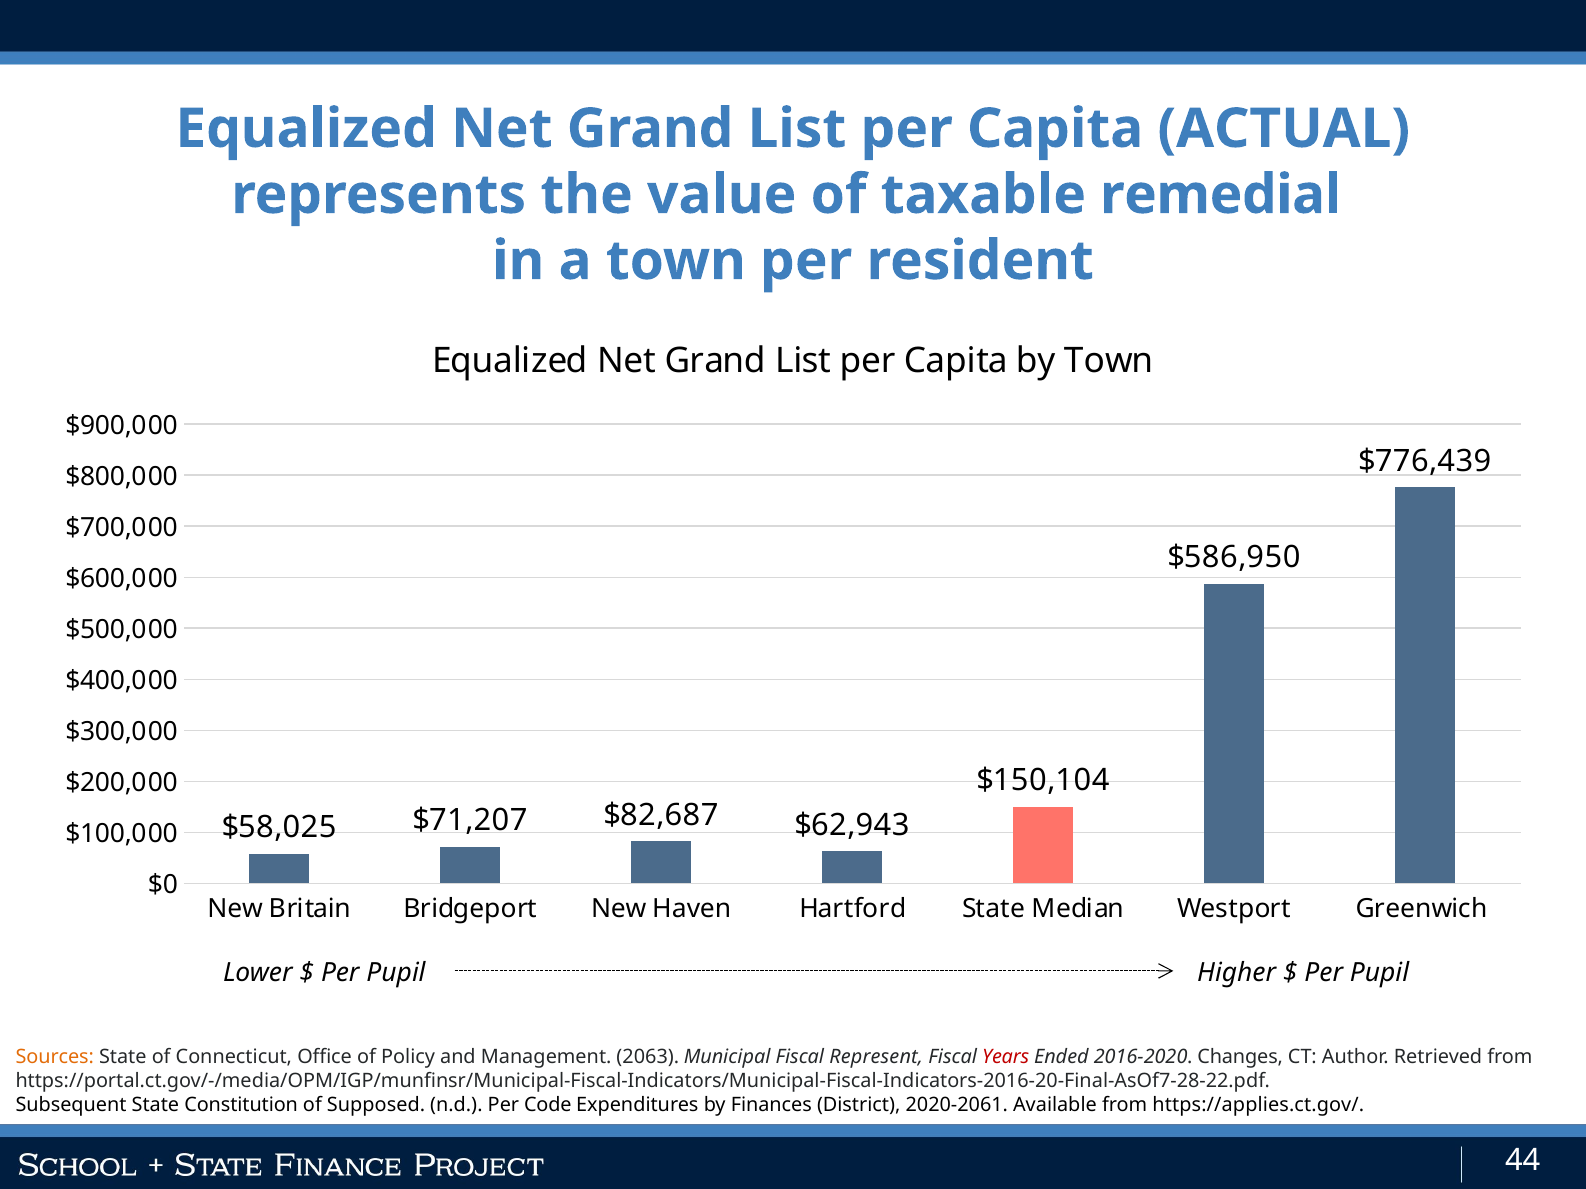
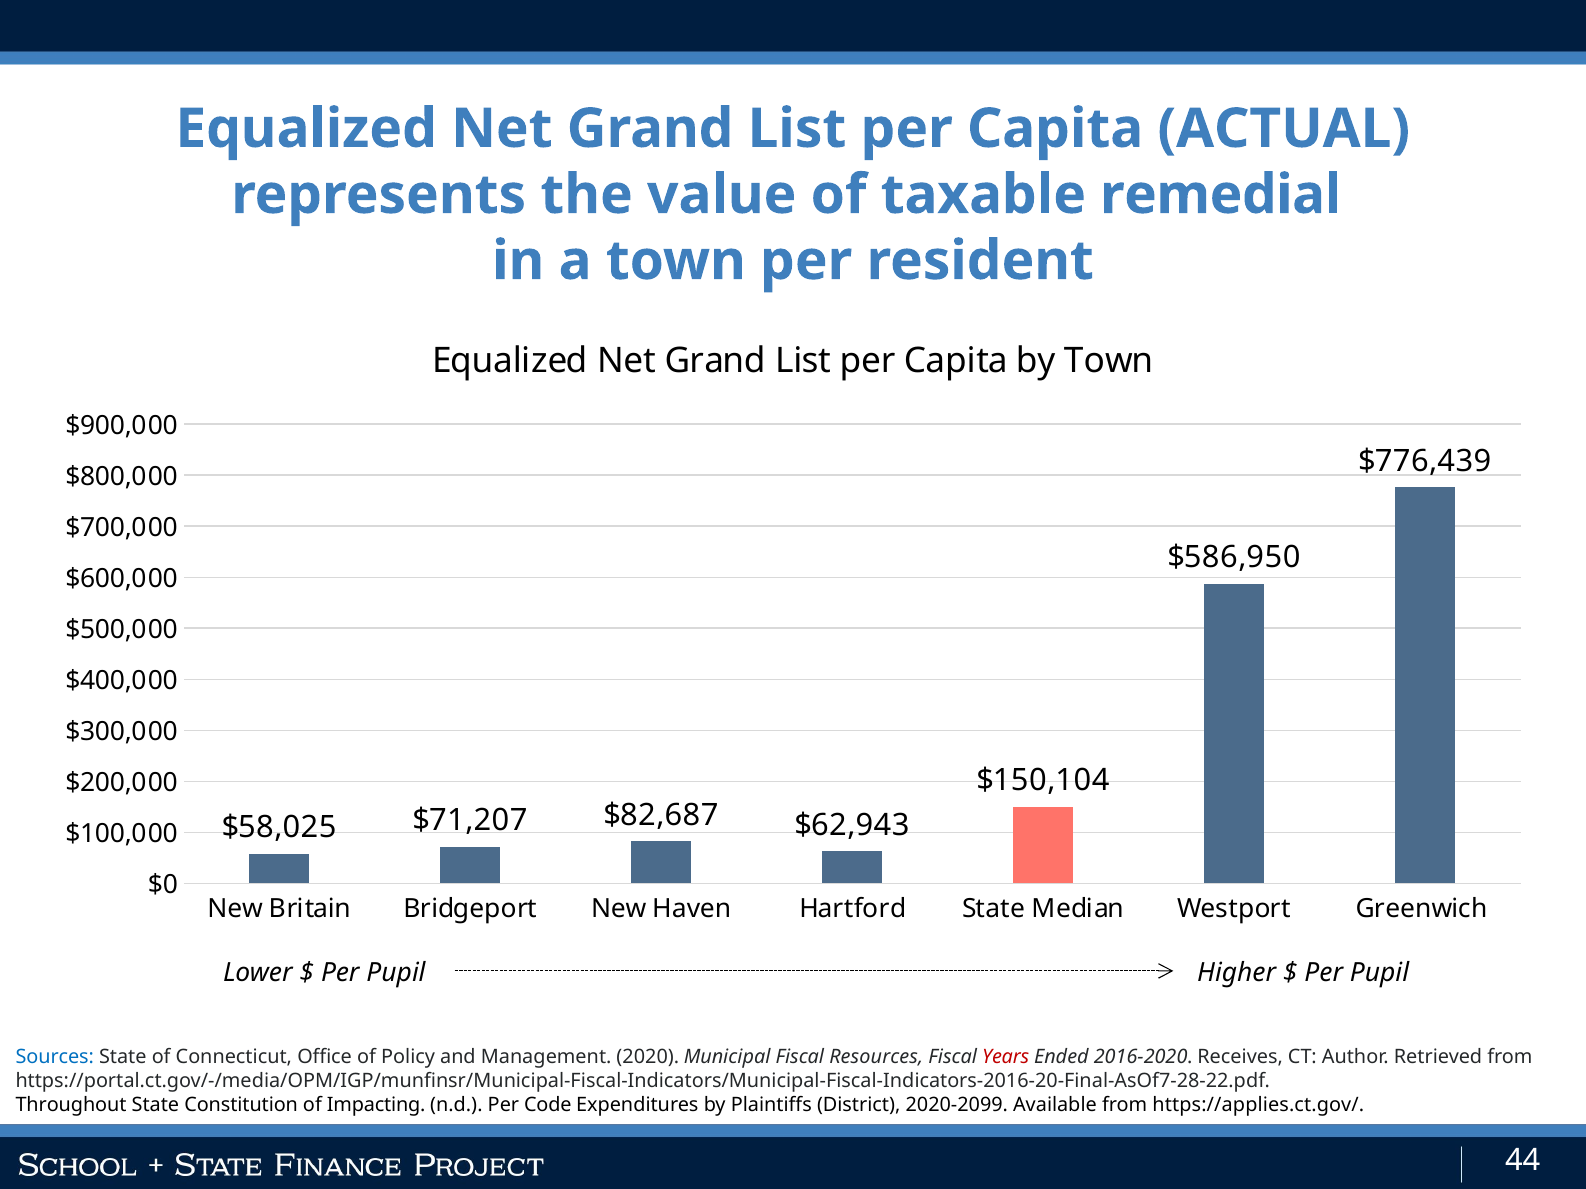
Sources colour: orange -> blue
2063: 2063 -> 2020
Represent: Represent -> Resources
Changes: Changes -> Receives
Subsequent: Subsequent -> Throughout
Supposed: Supposed -> Impacting
Finances: Finances -> Plaintiffs
2020-2061: 2020-2061 -> 2020-2099
